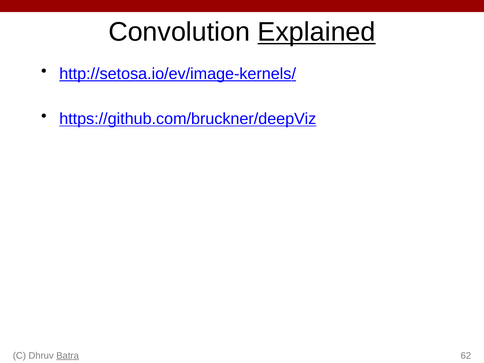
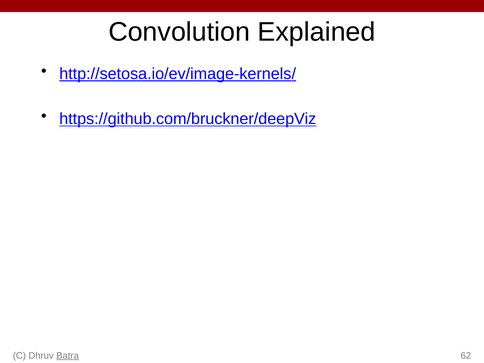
Explained underline: present -> none
